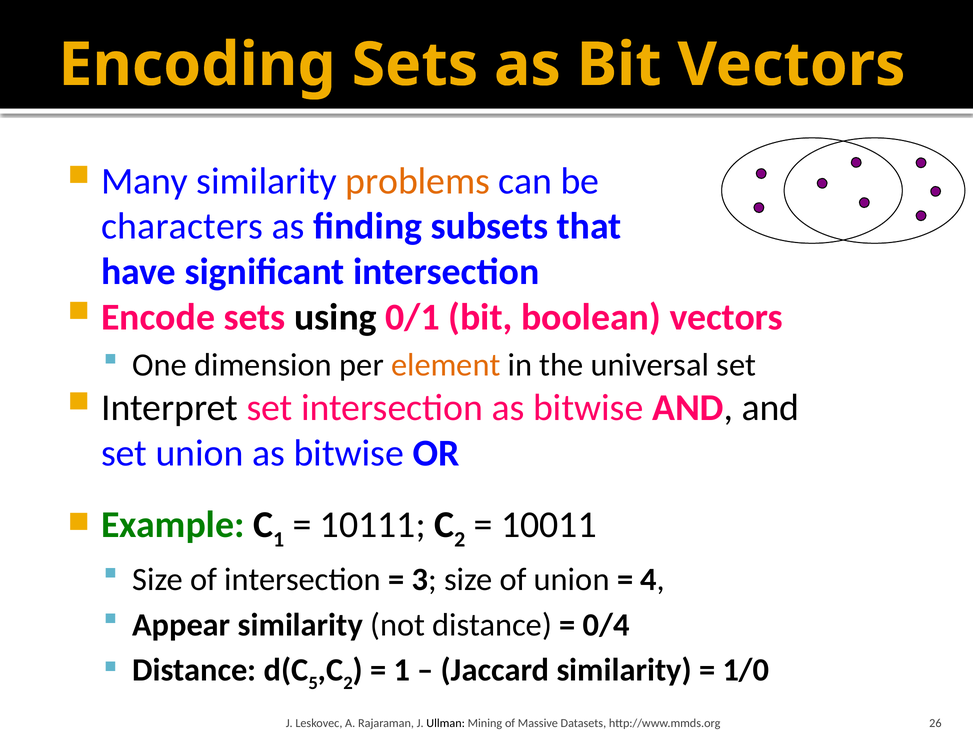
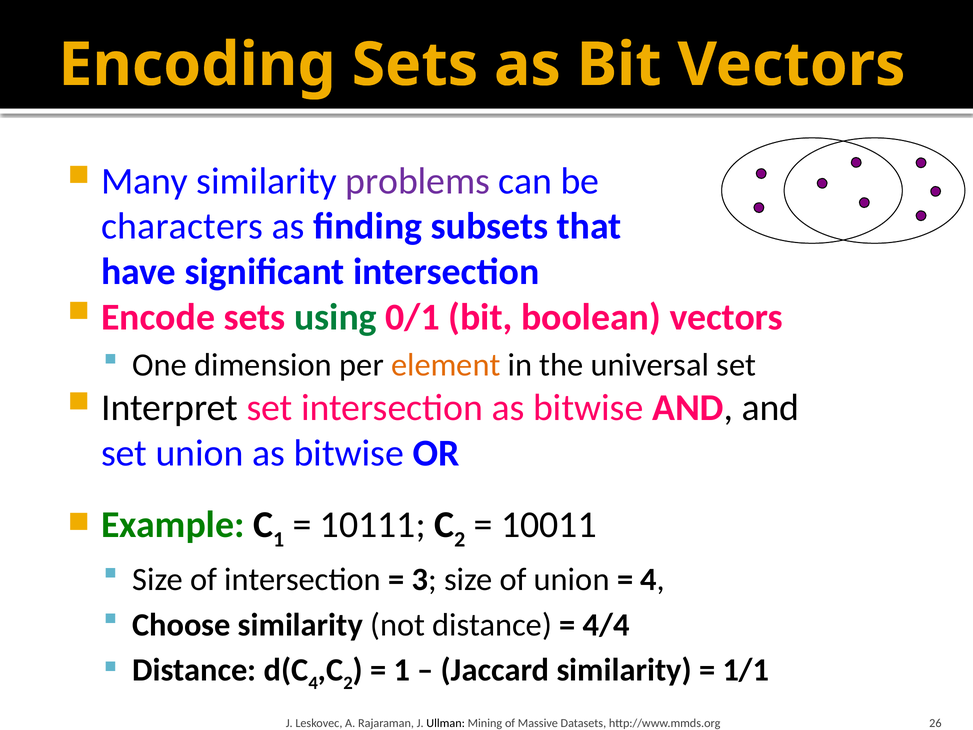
problems colour: orange -> purple
using colour: black -> green
Appear: Appear -> Choose
0/4: 0/4 -> 4/4
5 at (313, 683): 5 -> 4
1/0: 1/0 -> 1/1
